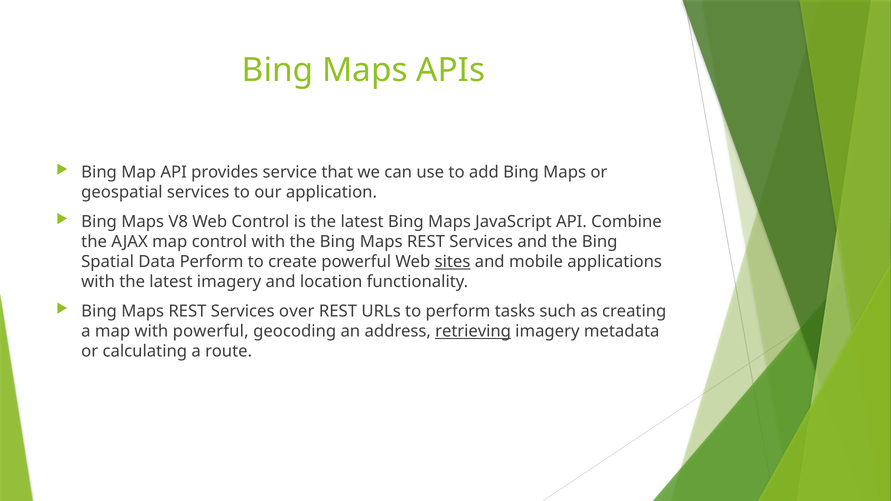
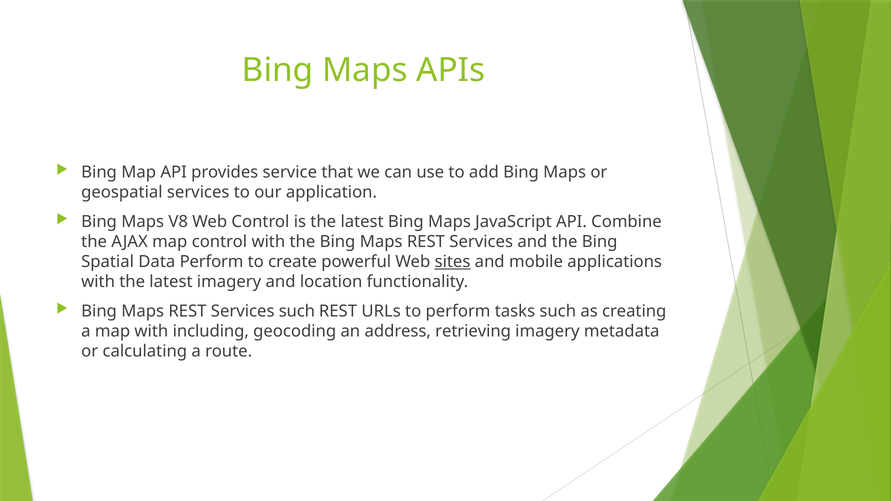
Services over: over -> such
with powerful: powerful -> including
retrieving underline: present -> none
